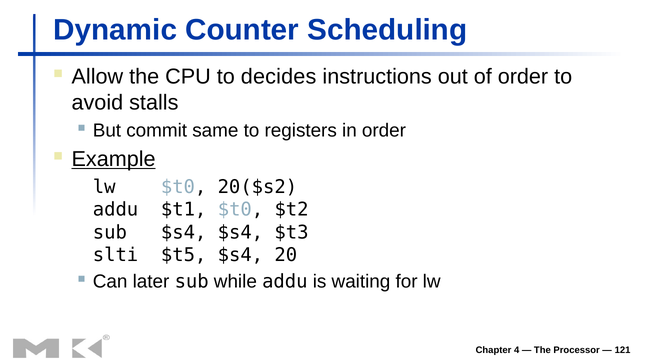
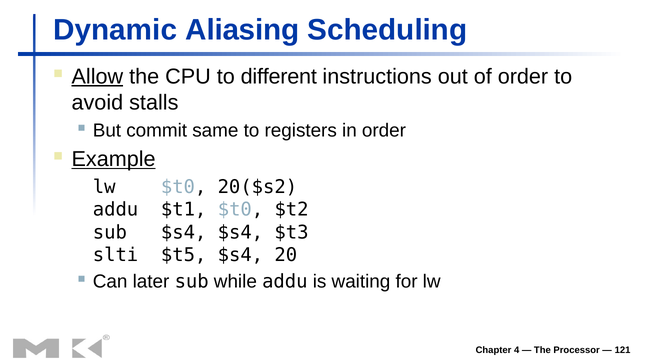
Counter: Counter -> Aliasing
Allow underline: none -> present
decides: decides -> different
